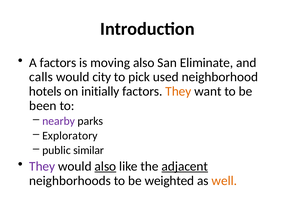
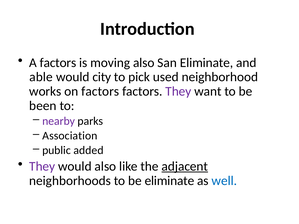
calls: calls -> able
hotels: hotels -> works
on initially: initially -> factors
They at (178, 91) colour: orange -> purple
Exploratory: Exploratory -> Association
similar: similar -> added
also at (105, 167) underline: present -> none
be weighted: weighted -> eliminate
well colour: orange -> blue
